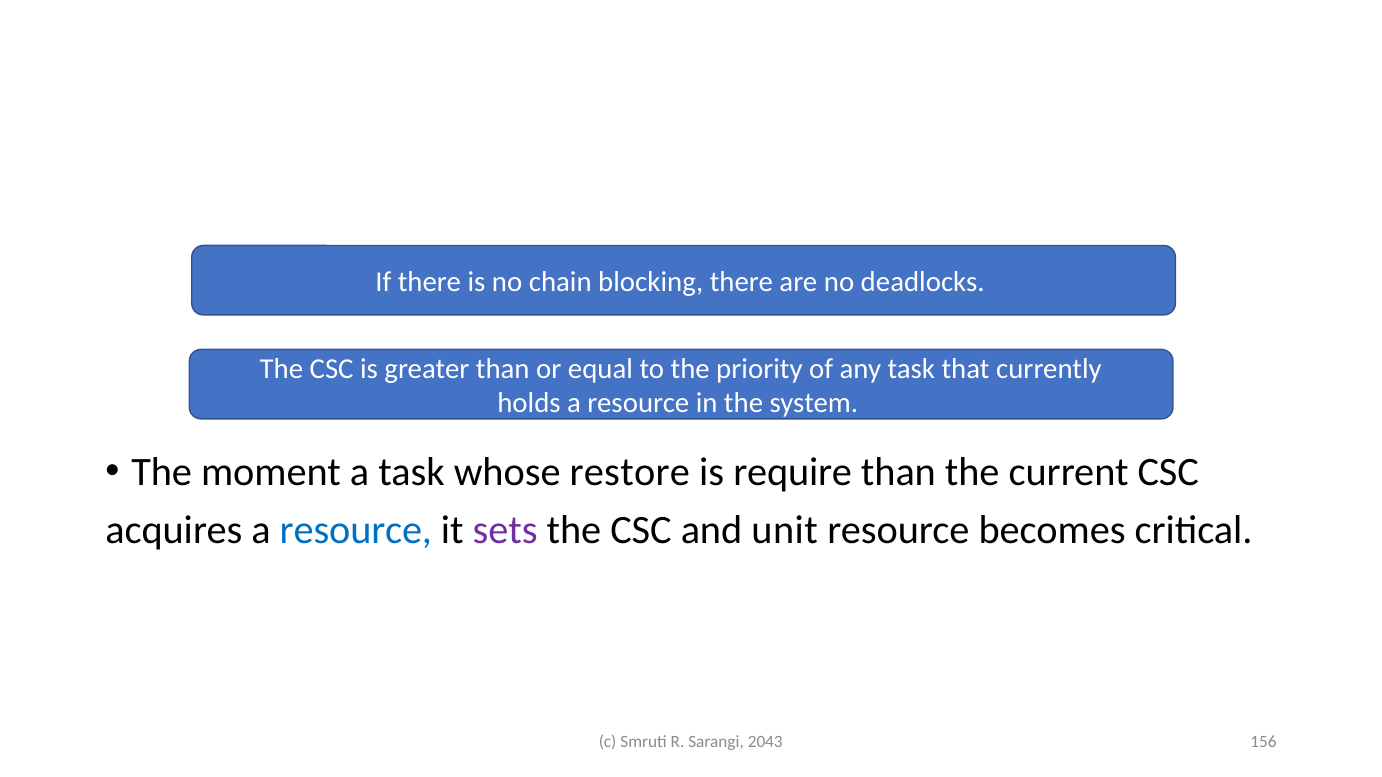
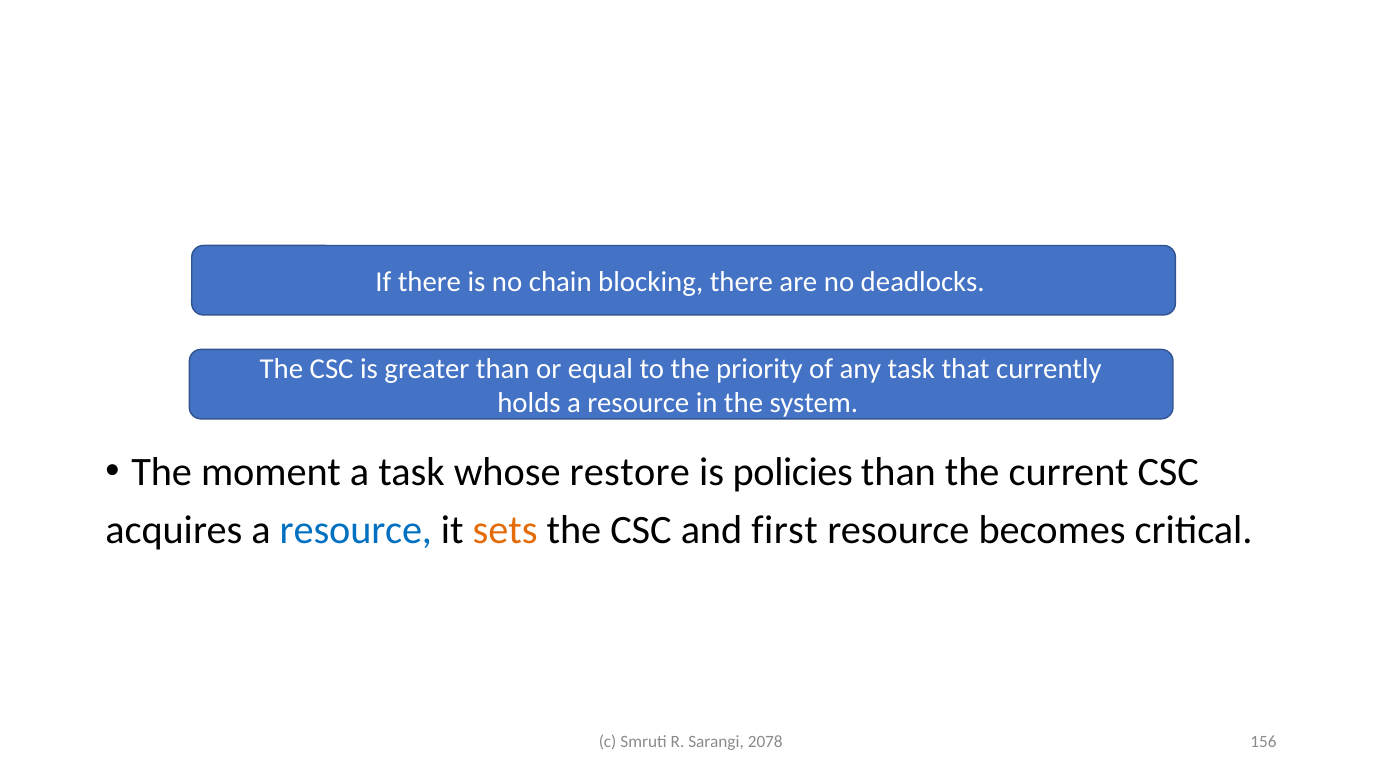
require: require -> policies
sets colour: purple -> orange
unit: unit -> first
2043: 2043 -> 2078
